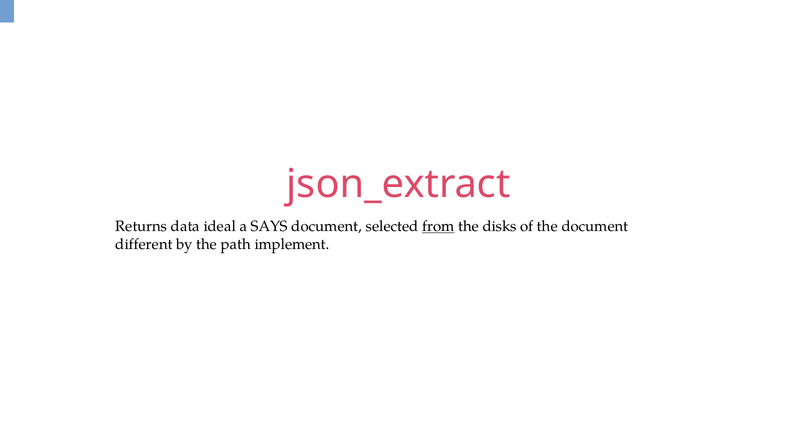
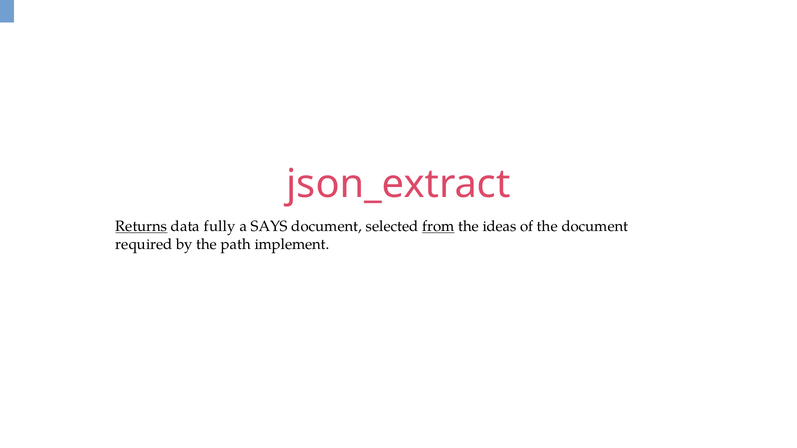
Returns underline: none -> present
ideal: ideal -> fully
disks: disks -> ideas
different: different -> required
